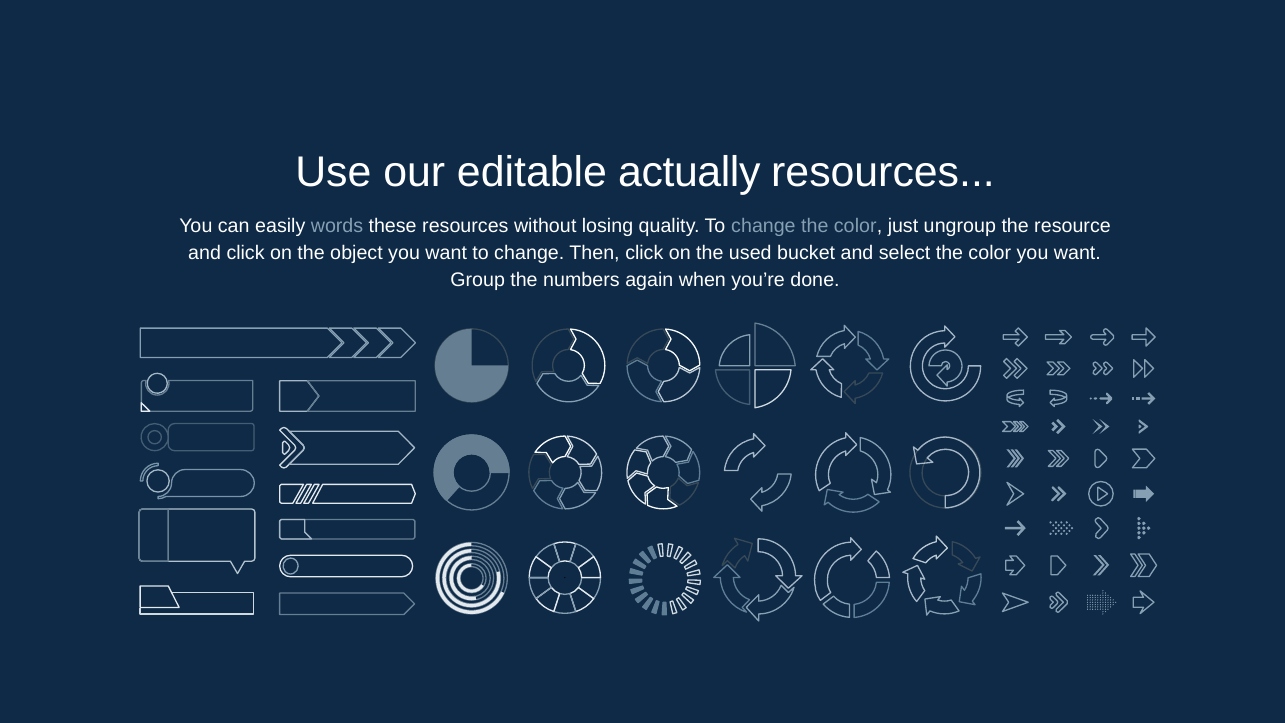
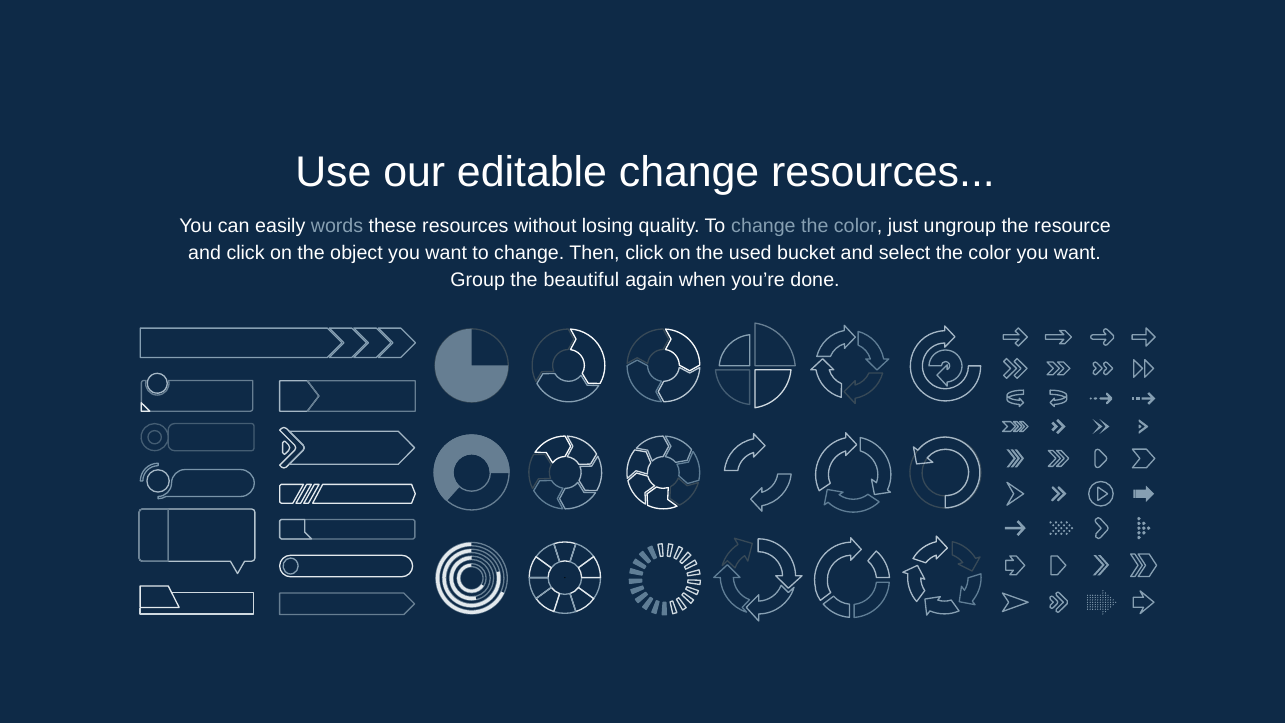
editable actually: actually -> change
numbers: numbers -> beautiful
